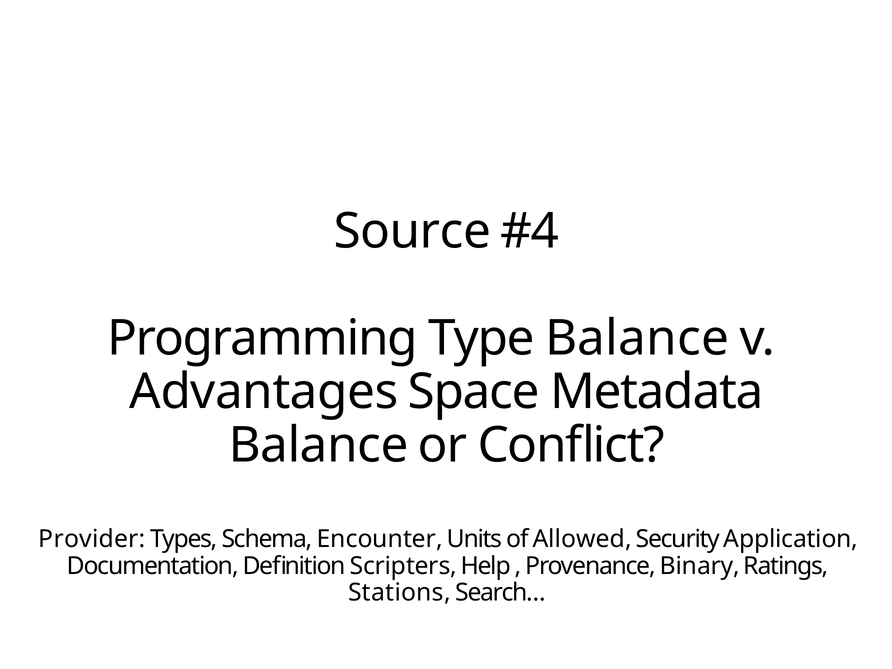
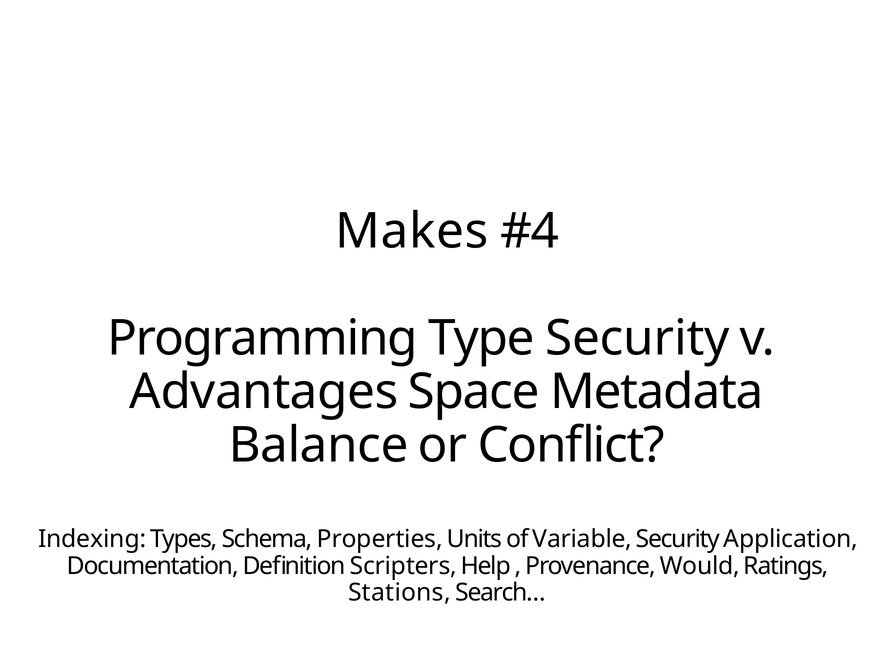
Source: Source -> Makes
Type Balance: Balance -> Security
Provider: Provider -> Indexing
Encounter: Encounter -> Properties
Allowed: Allowed -> Variable
Binary: Binary -> Would
